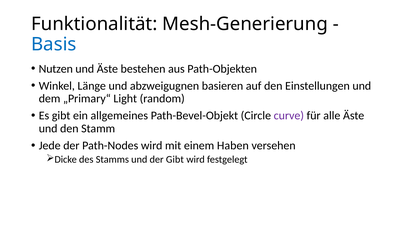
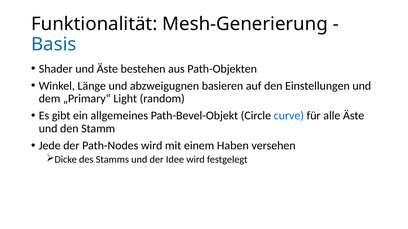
Nutzen: Nutzen -> Shader
curve colour: purple -> blue
der Gibt: Gibt -> Idee
